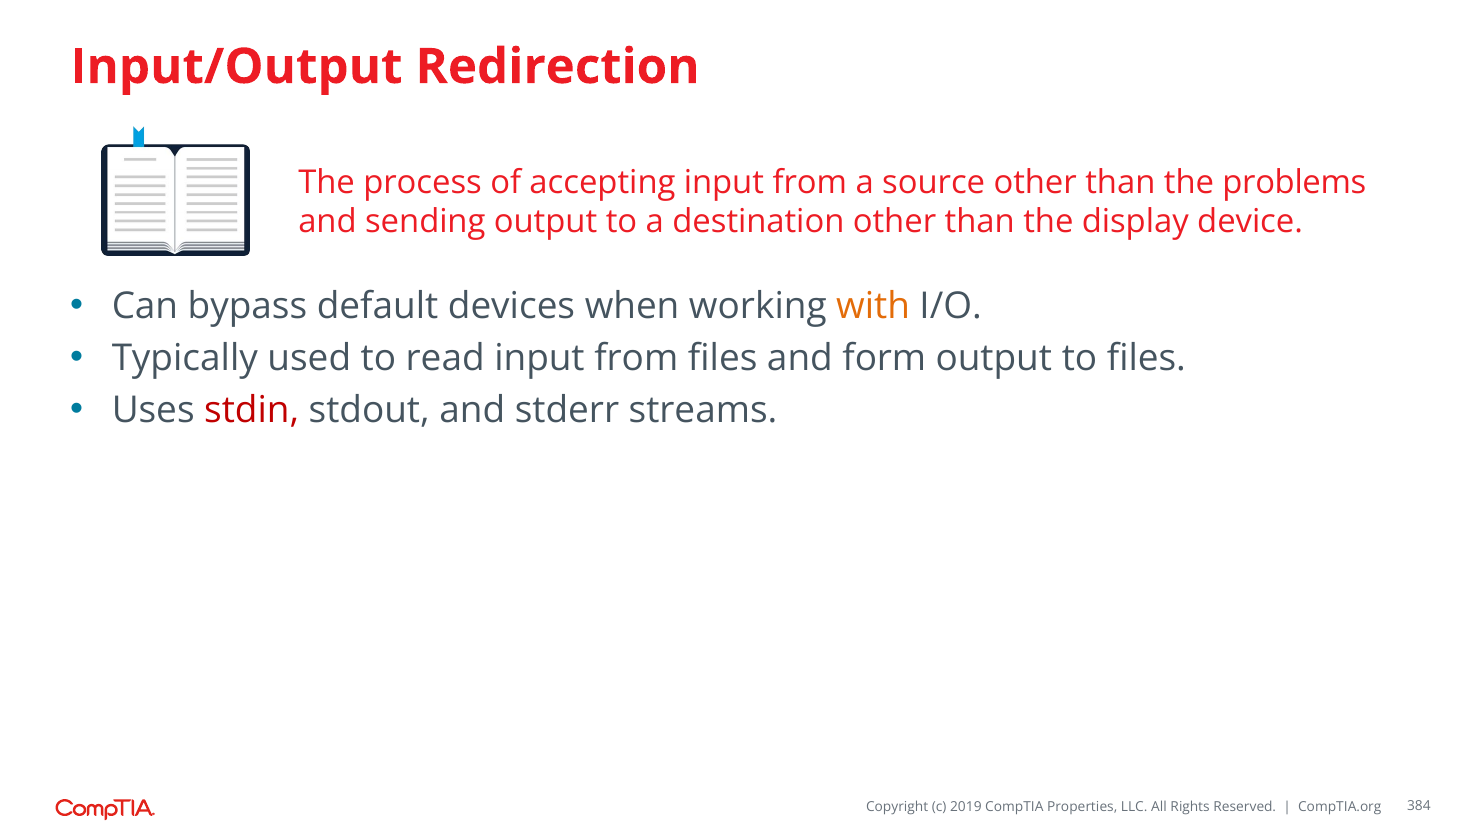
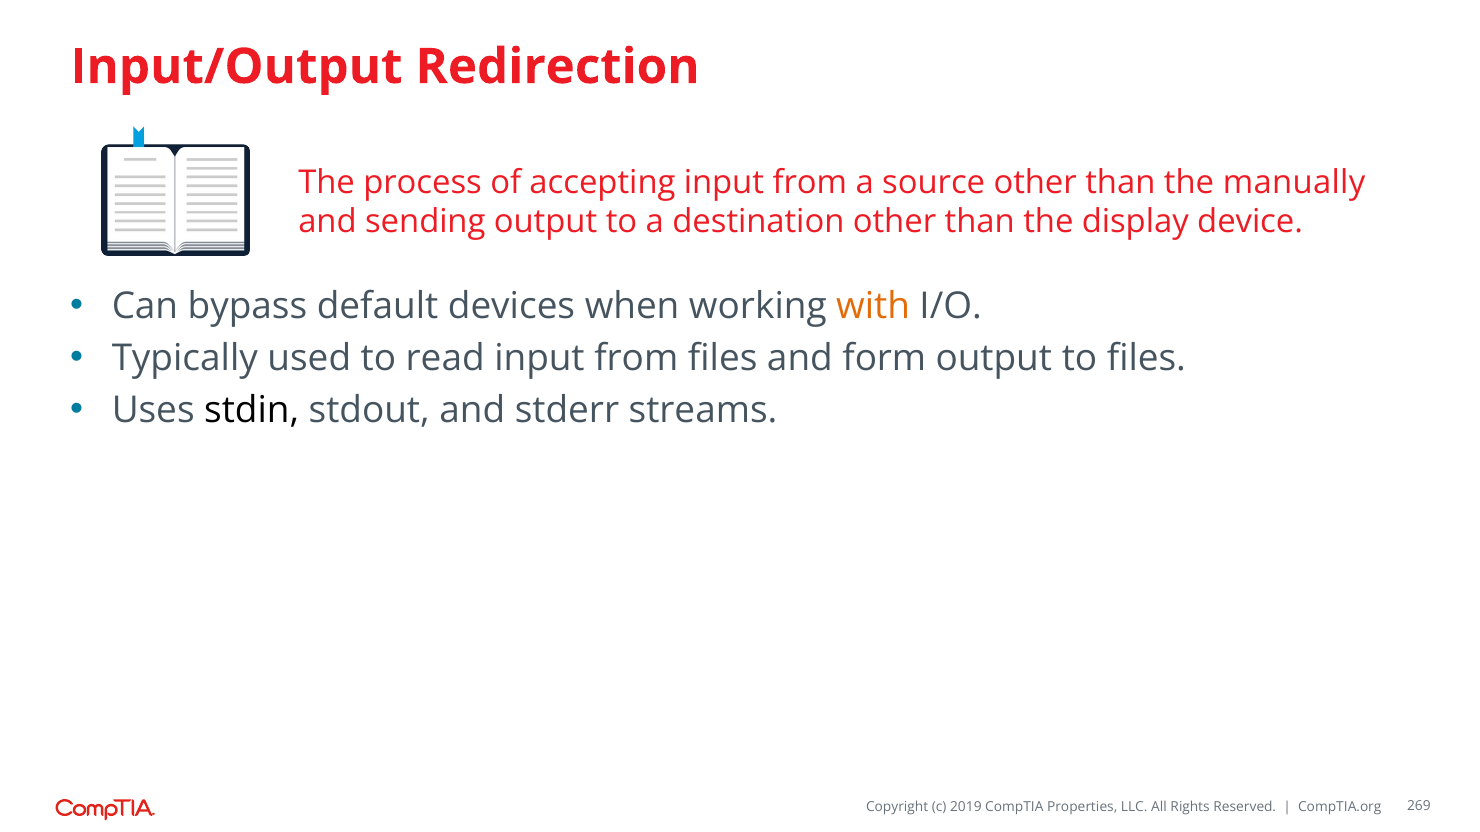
problems: problems -> manually
stdin colour: red -> black
384: 384 -> 269
